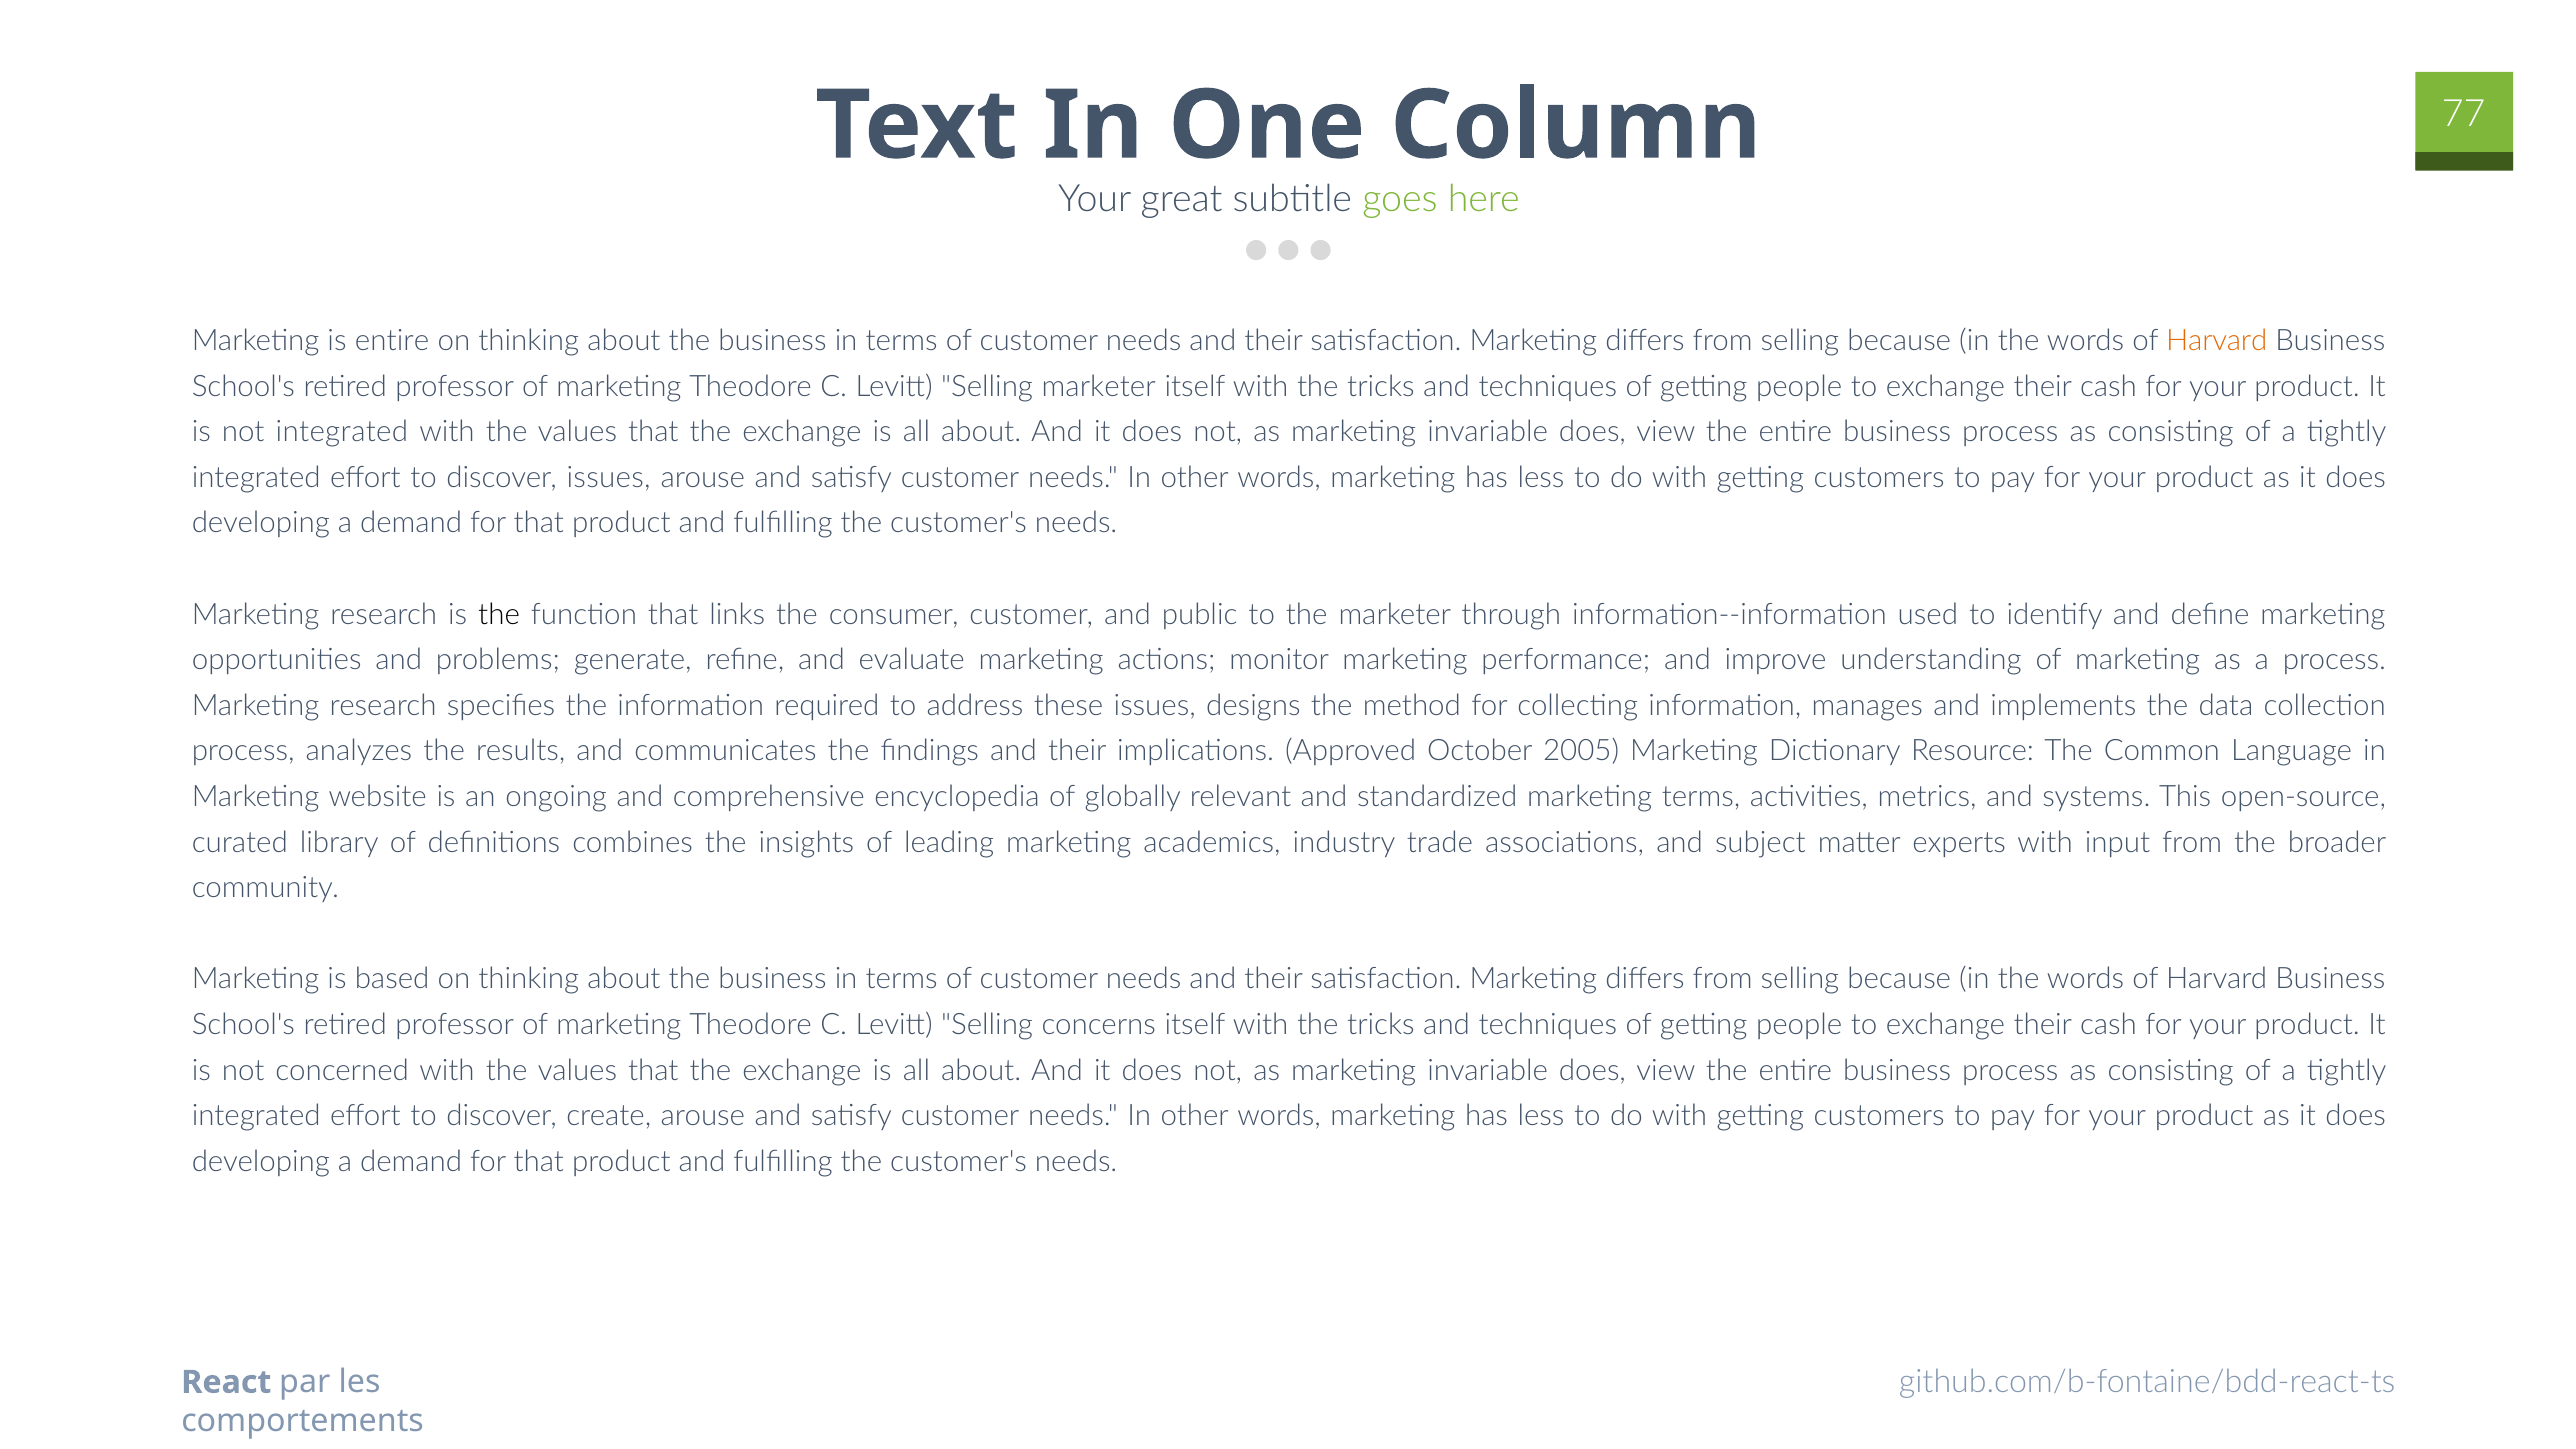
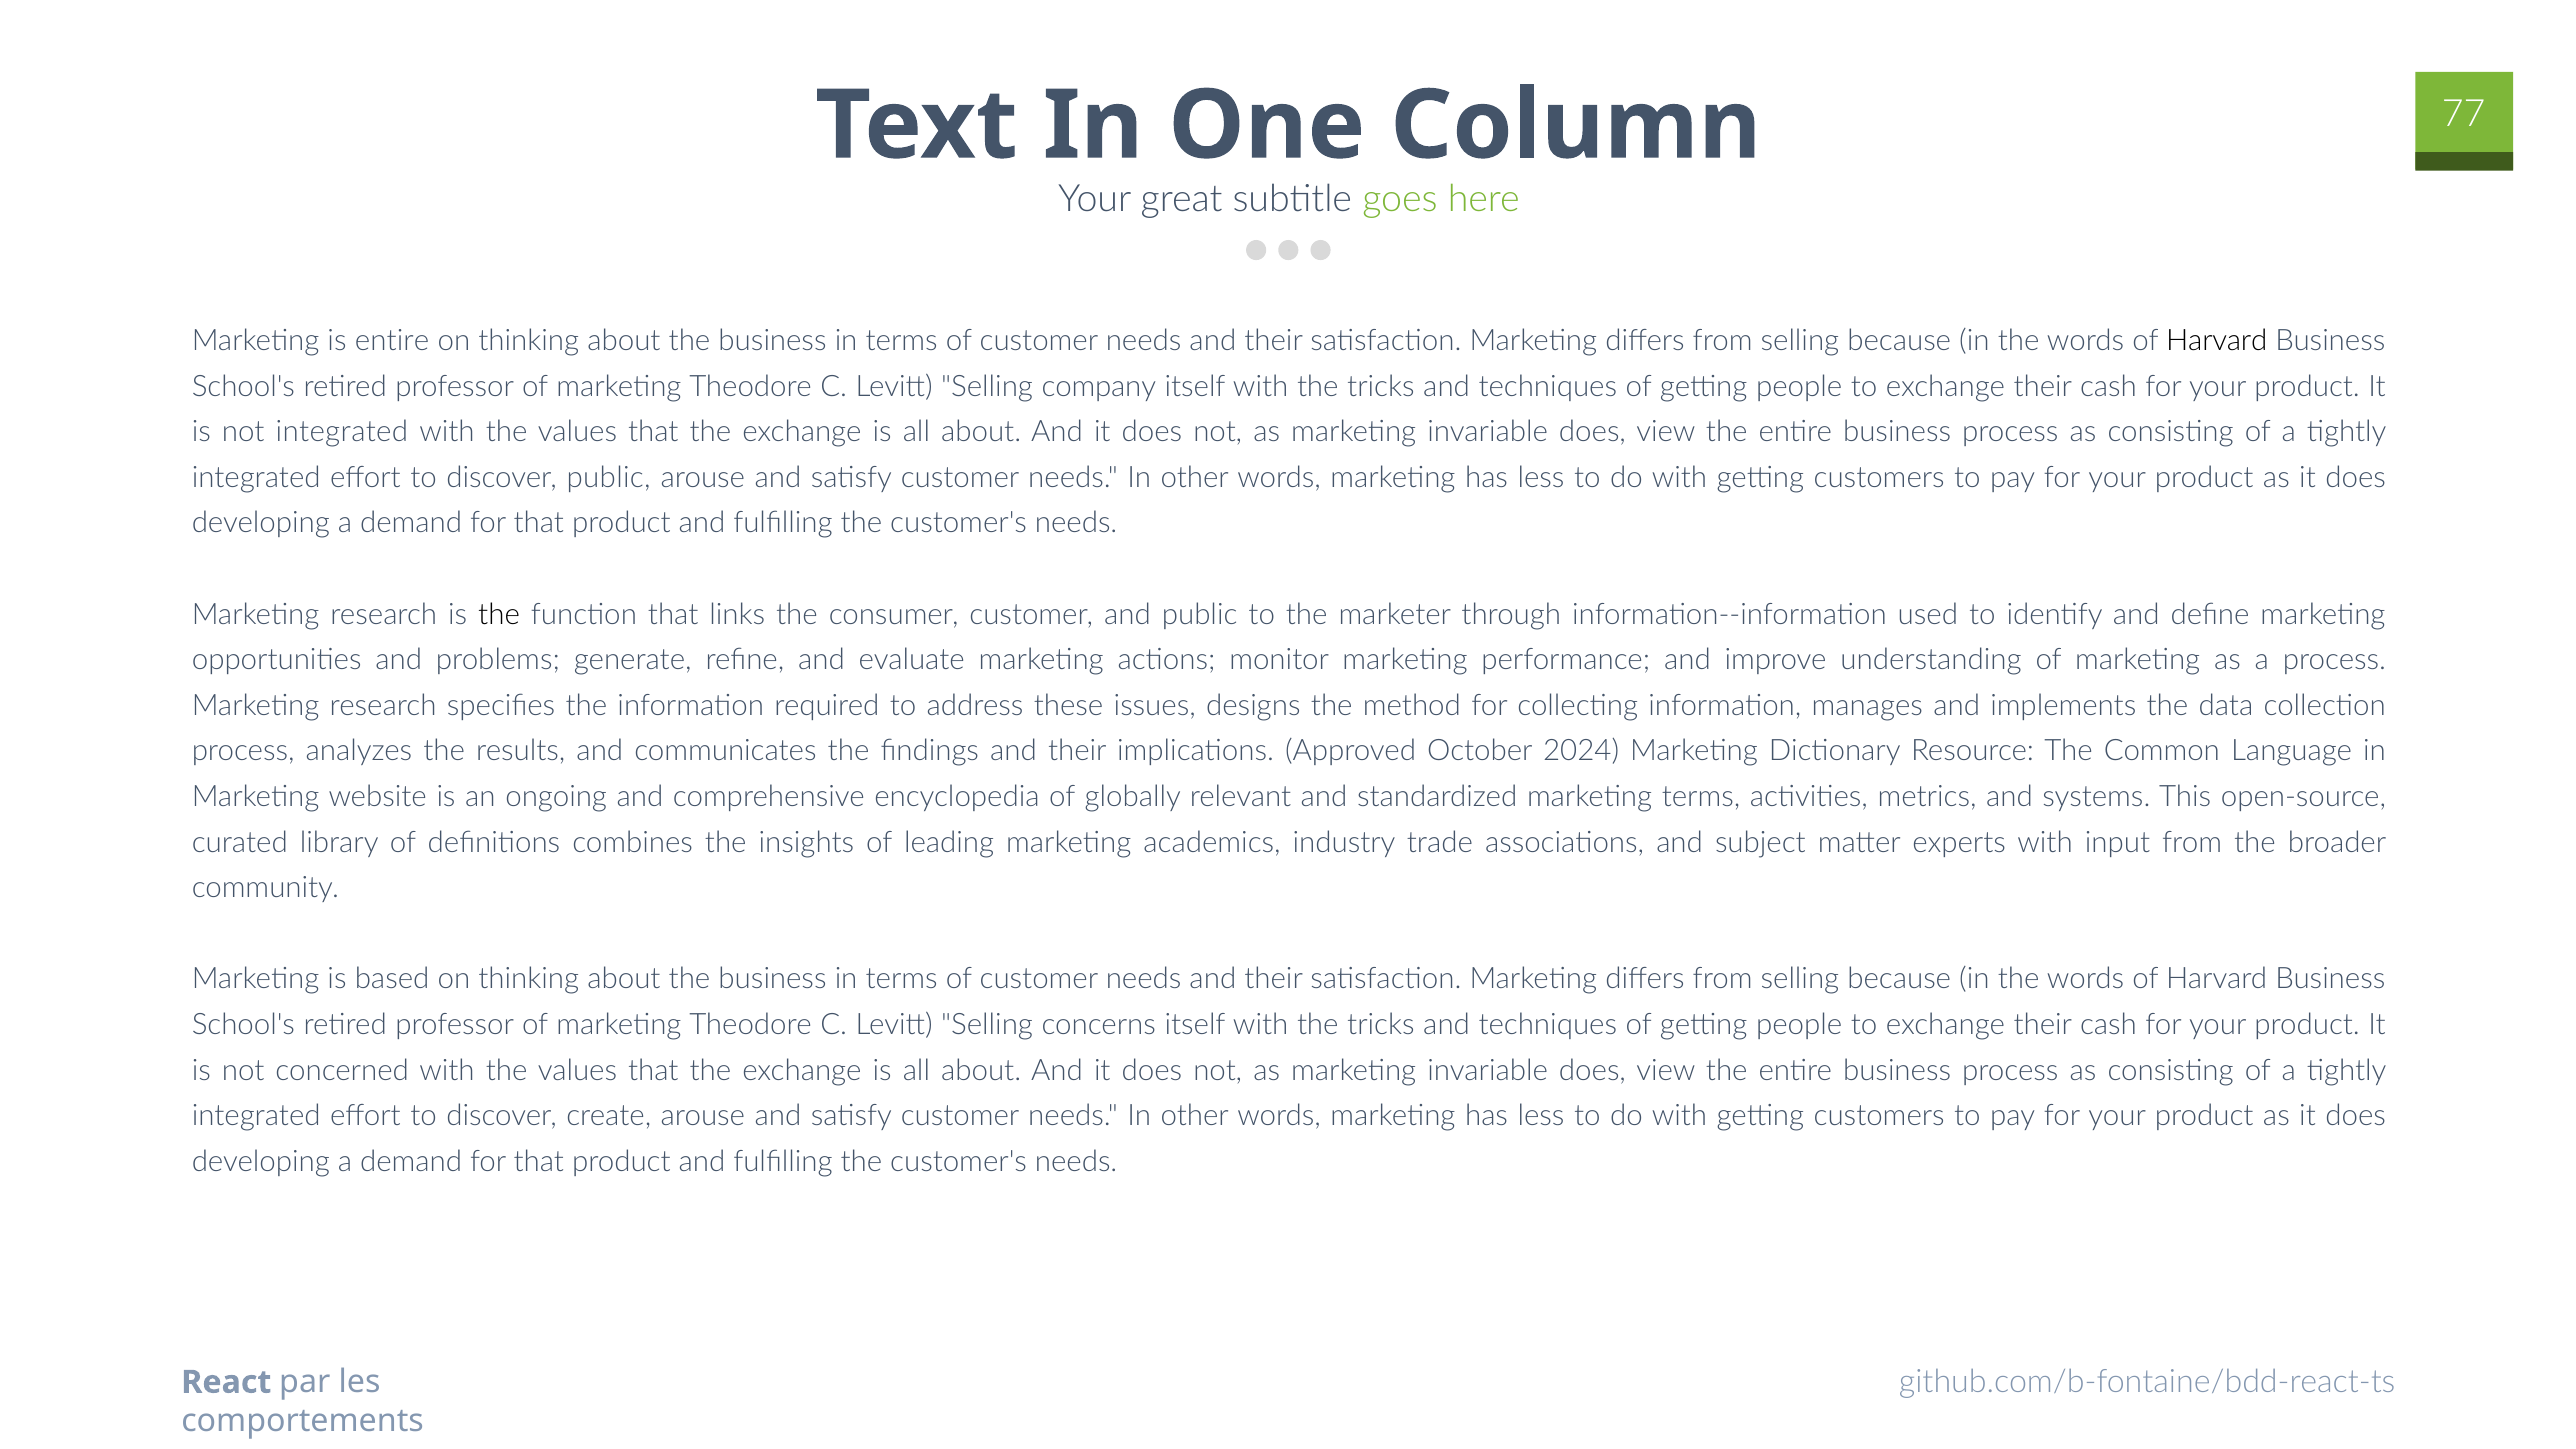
Harvard at (2217, 341) colour: orange -> black
Selling marketer: marketer -> company
discover issues: issues -> public
2005: 2005 -> 2024
